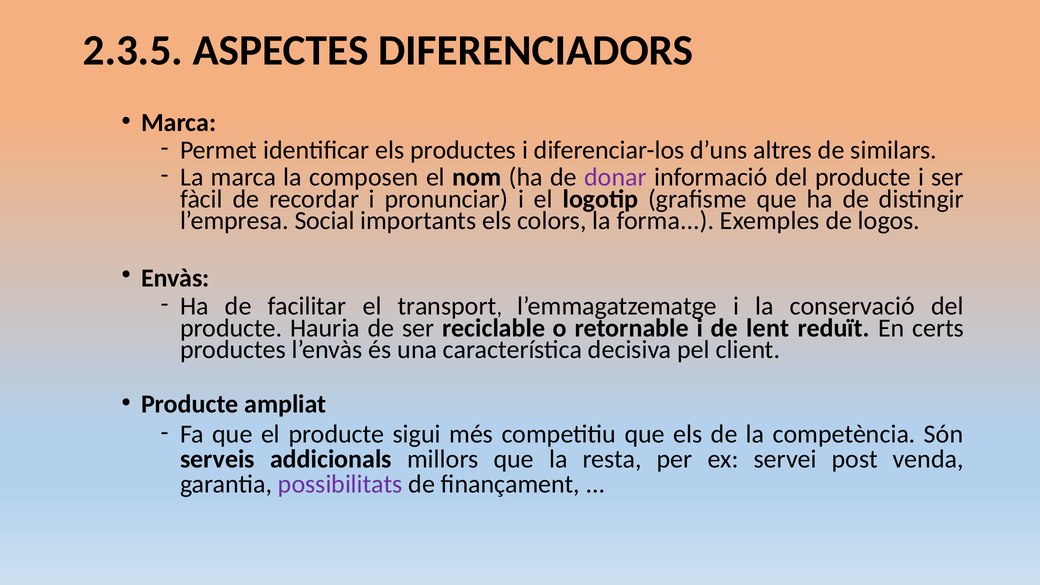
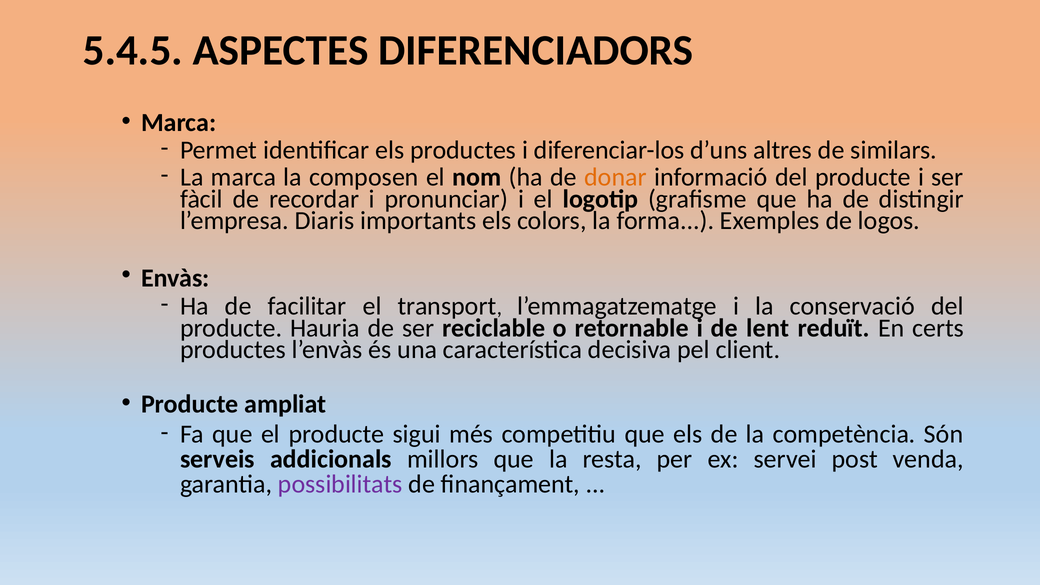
2.3.5: 2.3.5 -> 5.4.5
donar colour: purple -> orange
Social: Social -> Diaris
